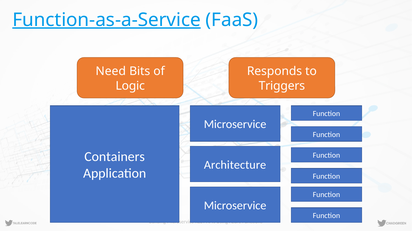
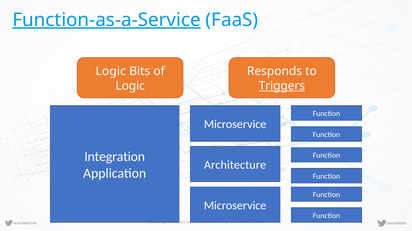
Need at (111, 72): Need -> Logic
Triggers underline: none -> present
Containers: Containers -> Integration
